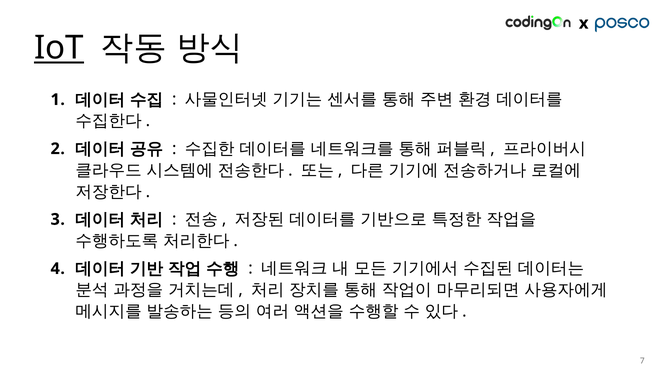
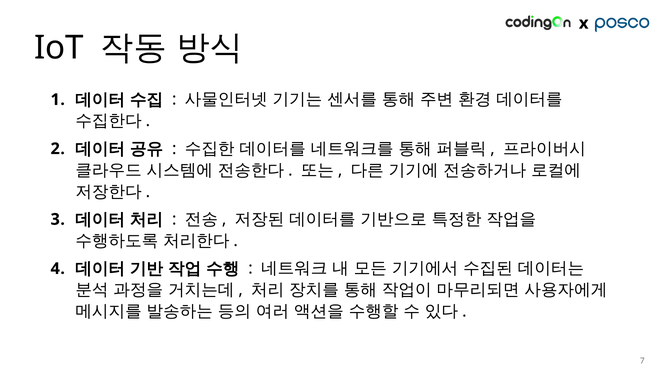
IoT underline: present -> none
